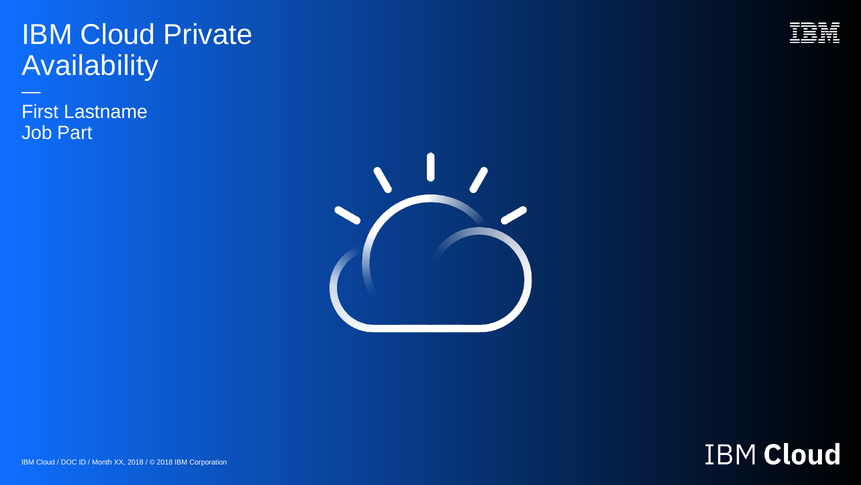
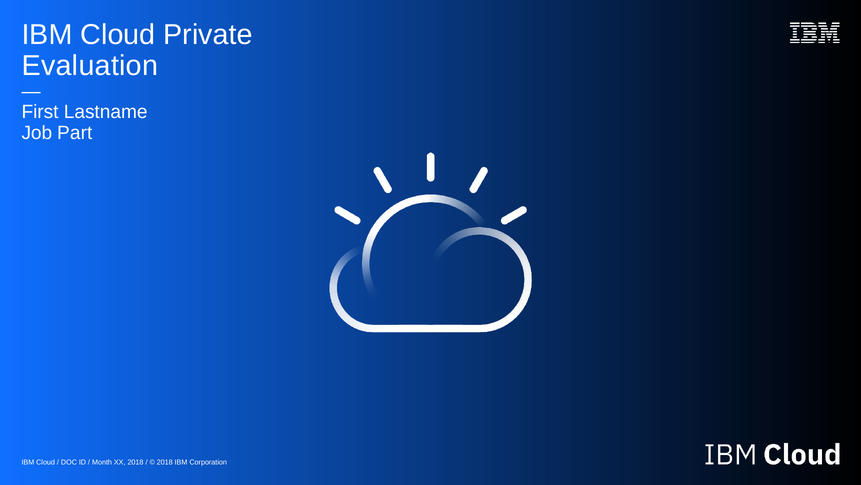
Availability: Availability -> Evaluation
